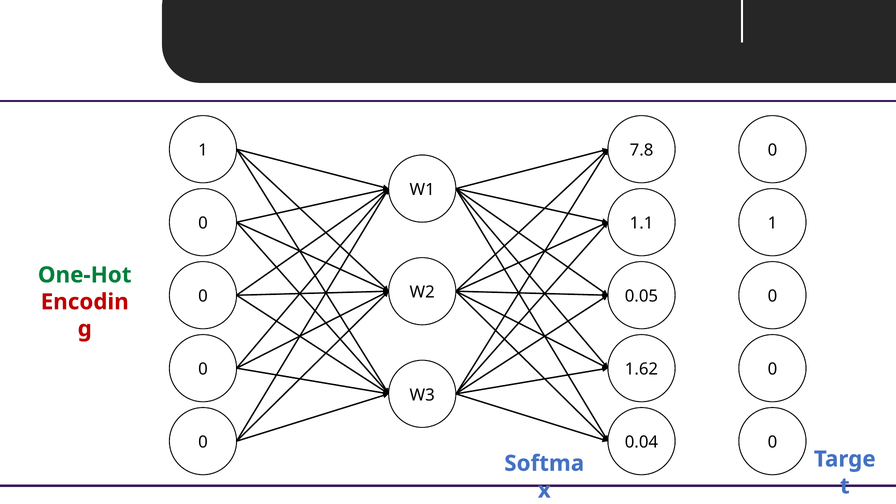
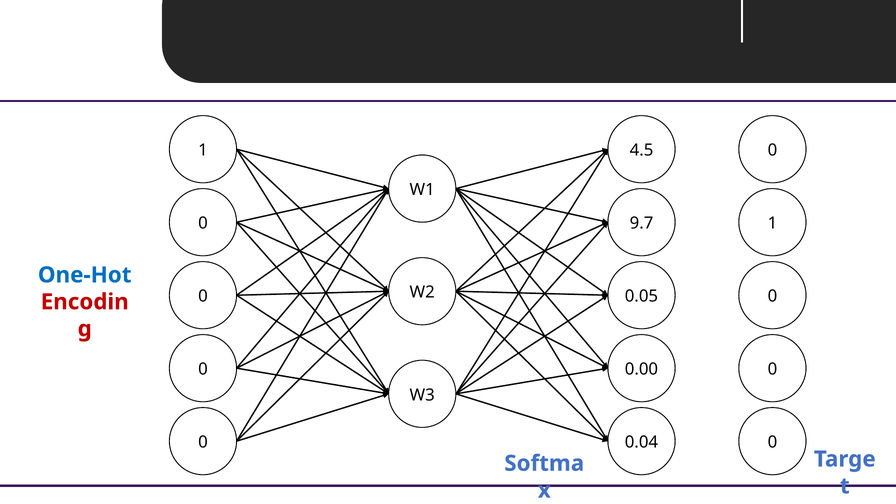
7.8: 7.8 -> 4.5
1.1: 1.1 -> 9.7
One-Hot colour: green -> blue
1.62: 1.62 -> 0.00
